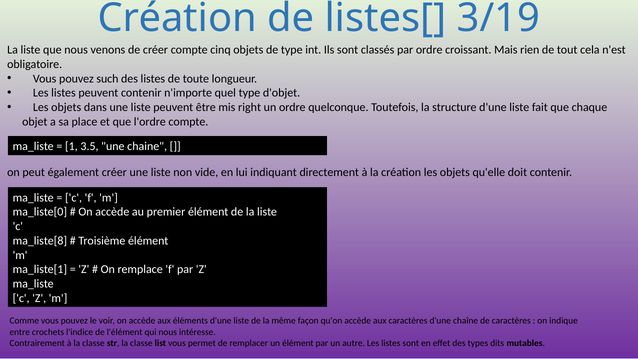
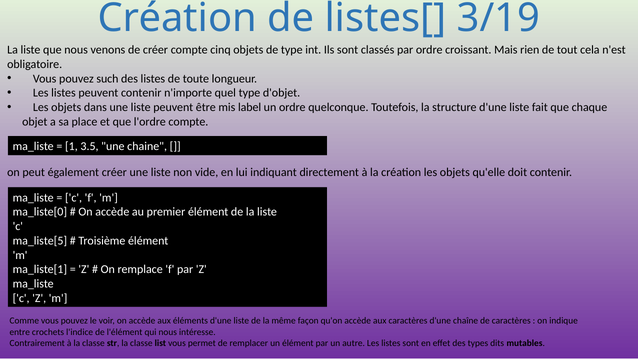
right: right -> label
ma_liste[8: ma_liste[8 -> ma_liste[5
